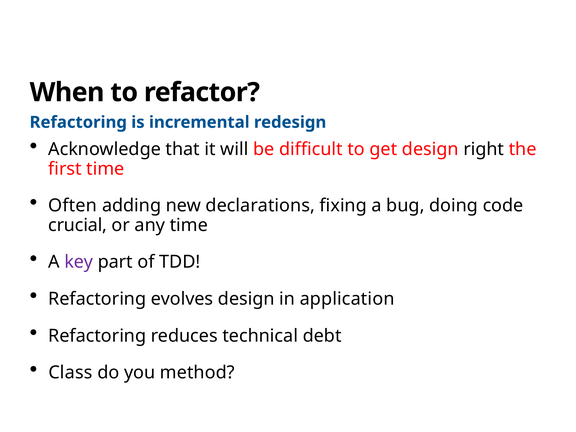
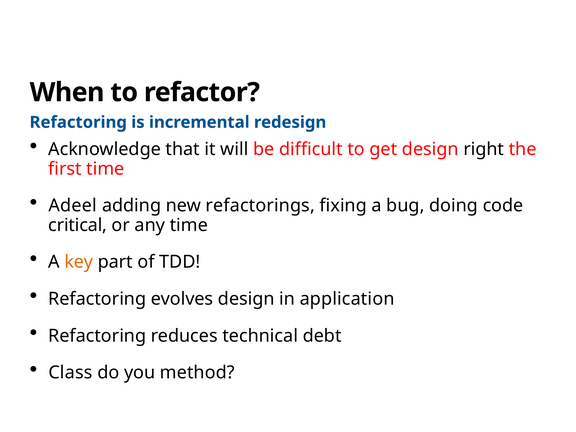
Often: Often -> Adeel
declarations: declarations -> refactorings
crucial: crucial -> critical
key colour: purple -> orange
